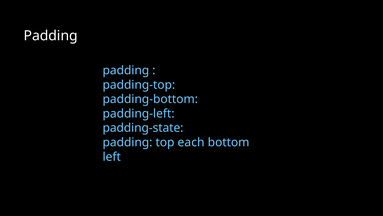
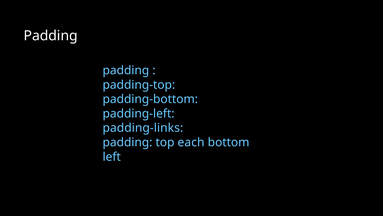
padding-state: padding-state -> padding-links
